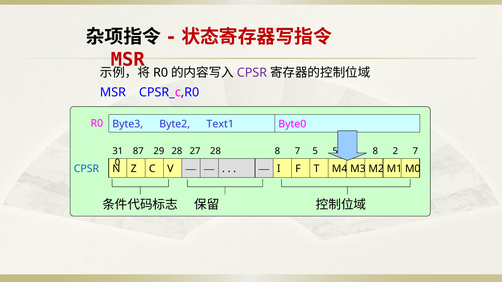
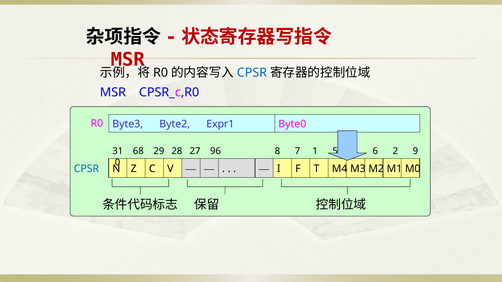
CPSR at (252, 73) colour: purple -> blue
Text1: Text1 -> Expr1
87: 87 -> 68
27 28: 28 -> 96
7 5: 5 -> 1
8 at (375, 151): 8 -> 6
2 7: 7 -> 9
